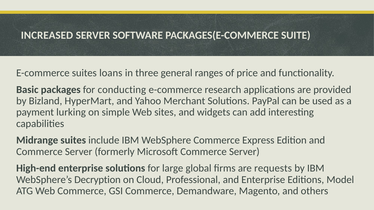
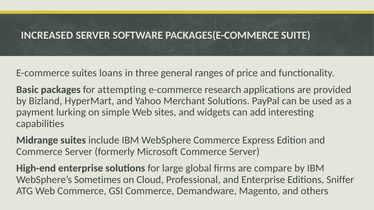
conducting: conducting -> attempting
requests: requests -> compare
Decryption: Decryption -> Sometimes
Model: Model -> Sniffer
